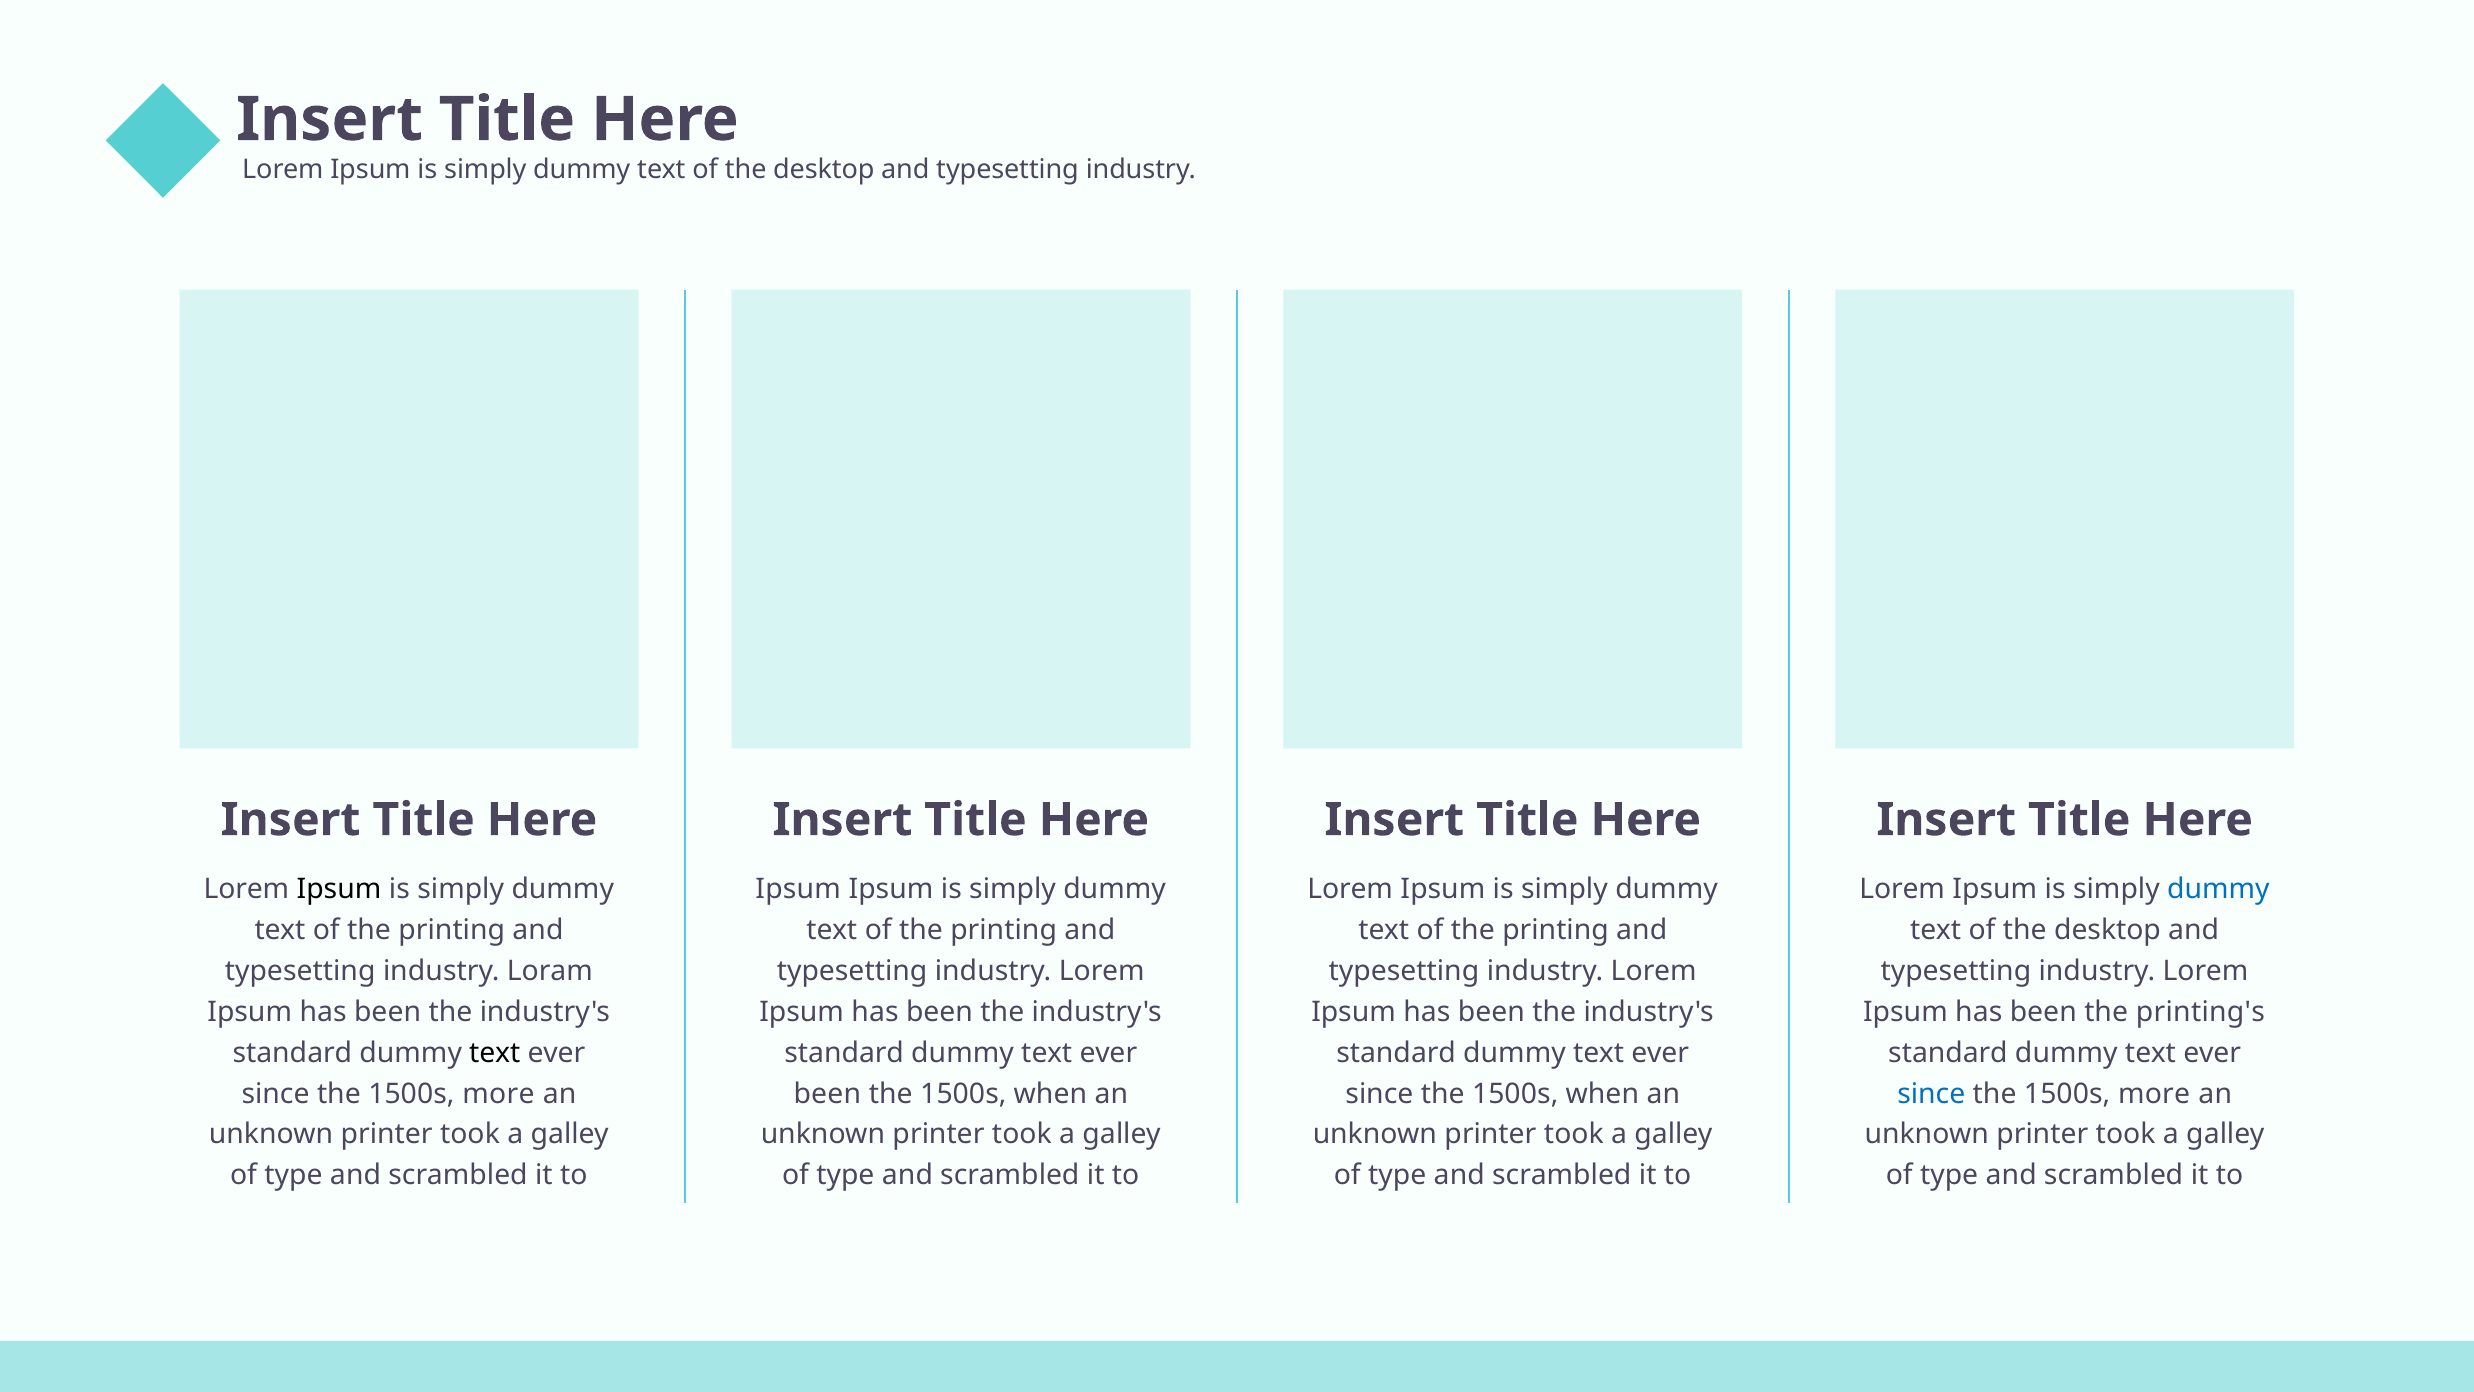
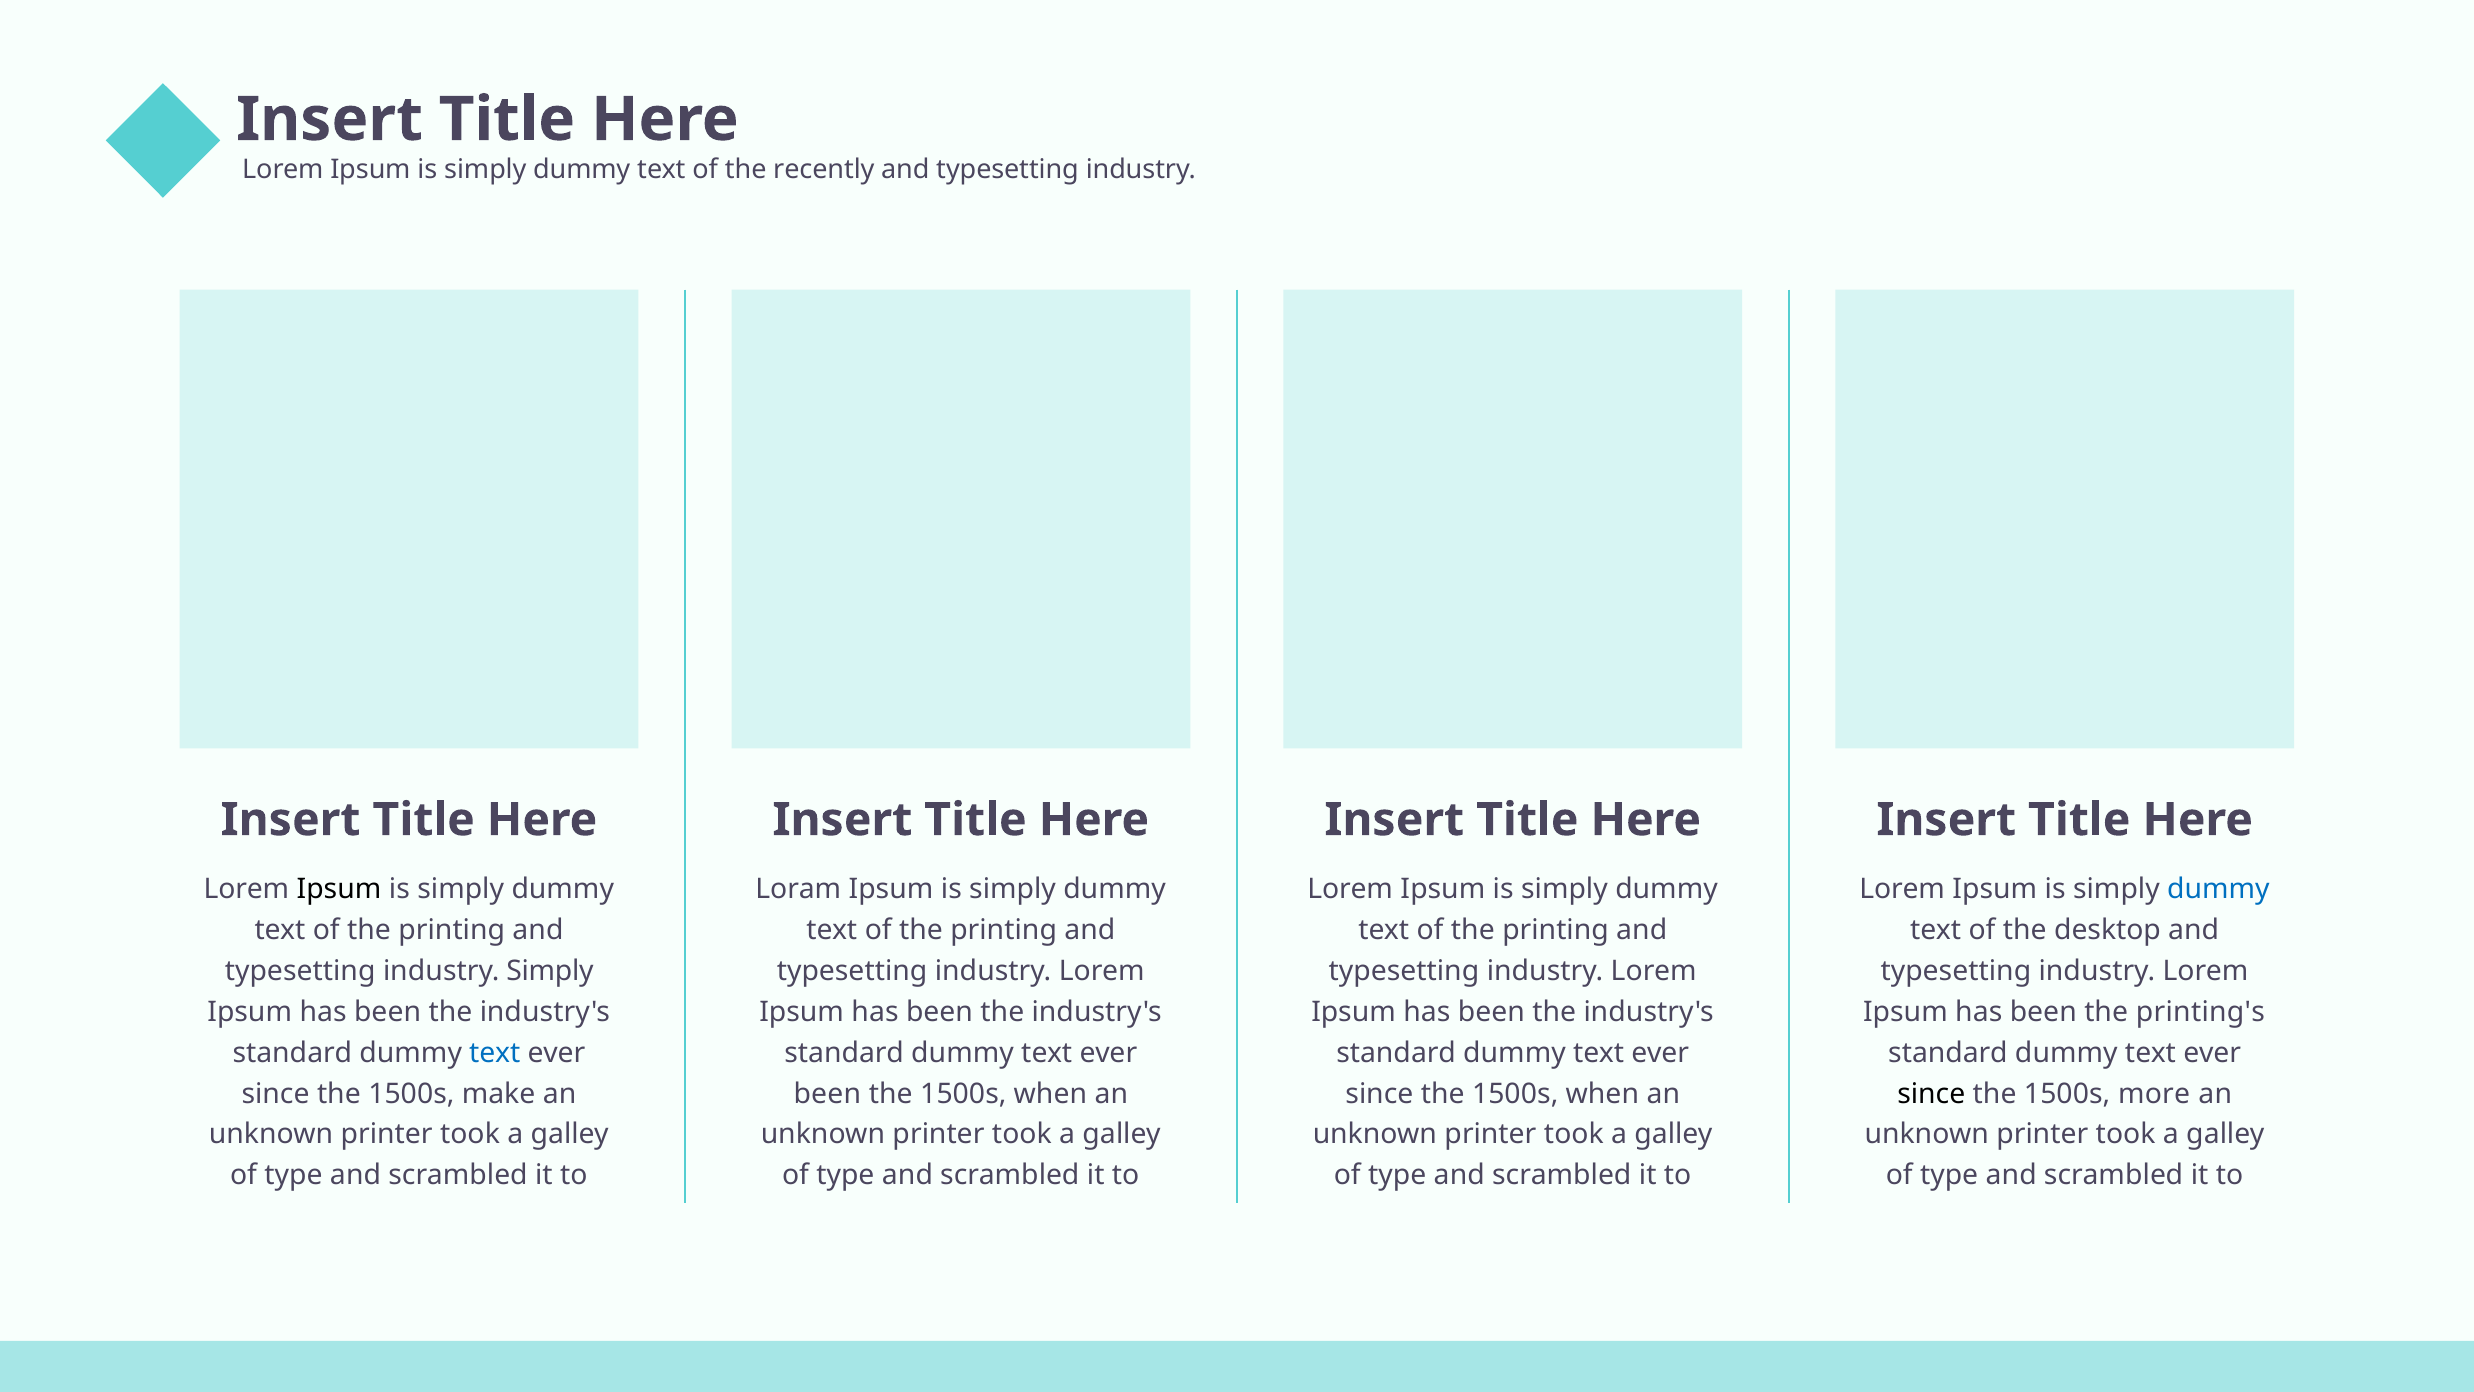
desktop at (824, 169): desktop -> recently
Ipsum at (798, 889): Ipsum -> Loram
industry Loram: Loram -> Simply
text at (495, 1053) colour: black -> blue
more at (498, 1093): more -> make
since at (1931, 1093) colour: blue -> black
